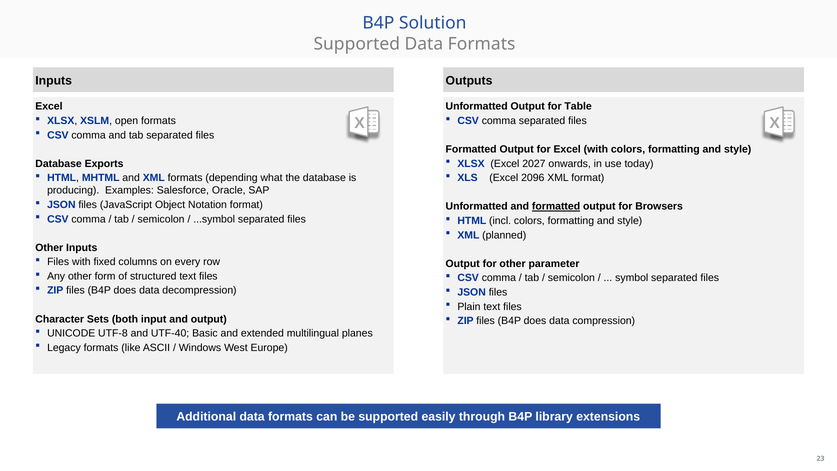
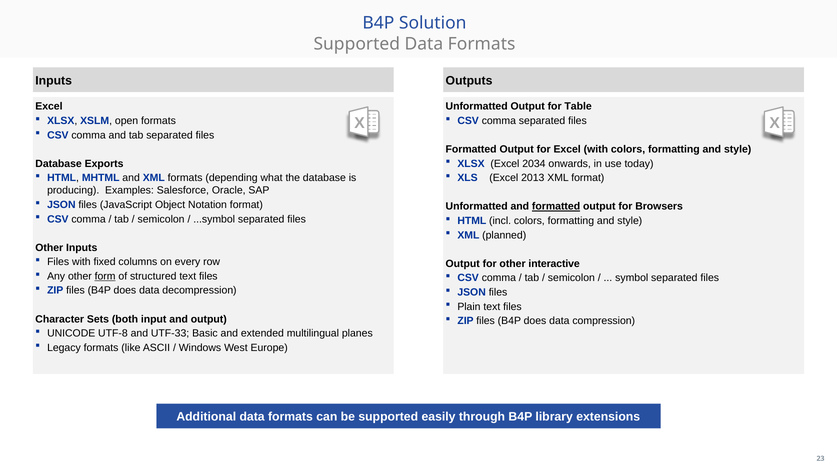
2027: 2027 -> 2034
2096: 2096 -> 2013
parameter: parameter -> interactive
form underline: none -> present
UTF-40: UTF-40 -> UTF-33
